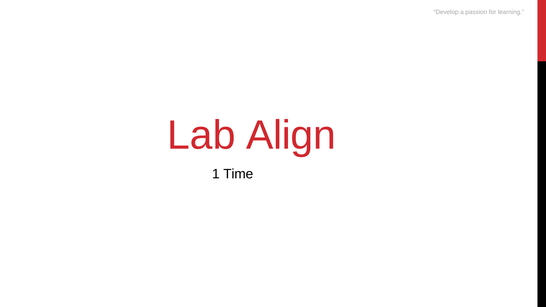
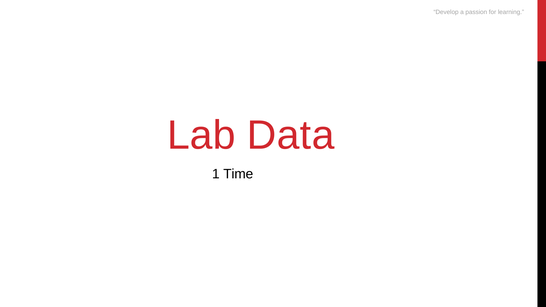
Align: Align -> Data
